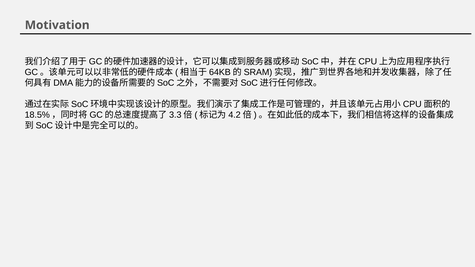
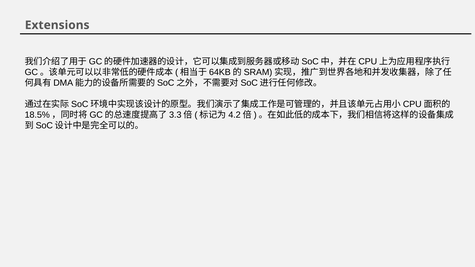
Motivation: Motivation -> Extensions
